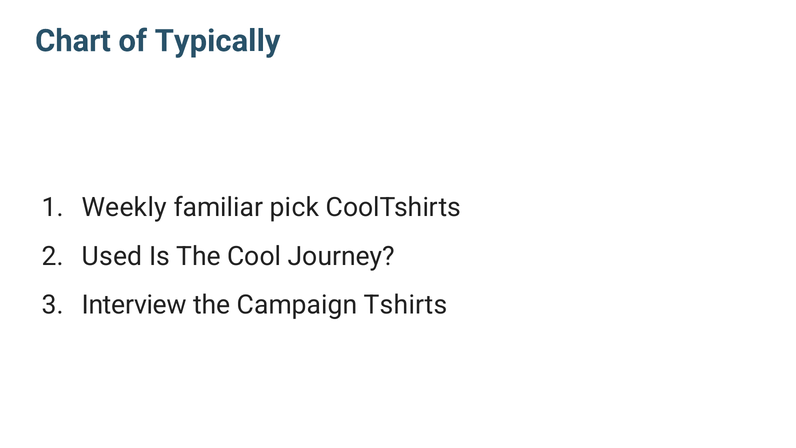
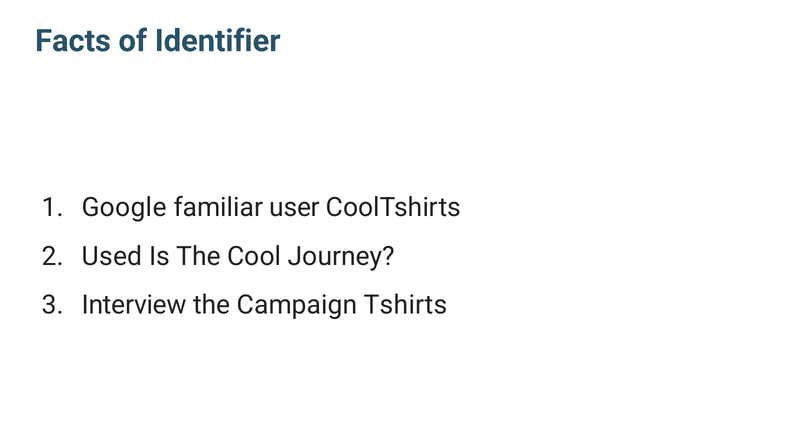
Chart: Chart -> Facts
Typically: Typically -> Identifier
Weekly: Weekly -> Google
pick: pick -> user
